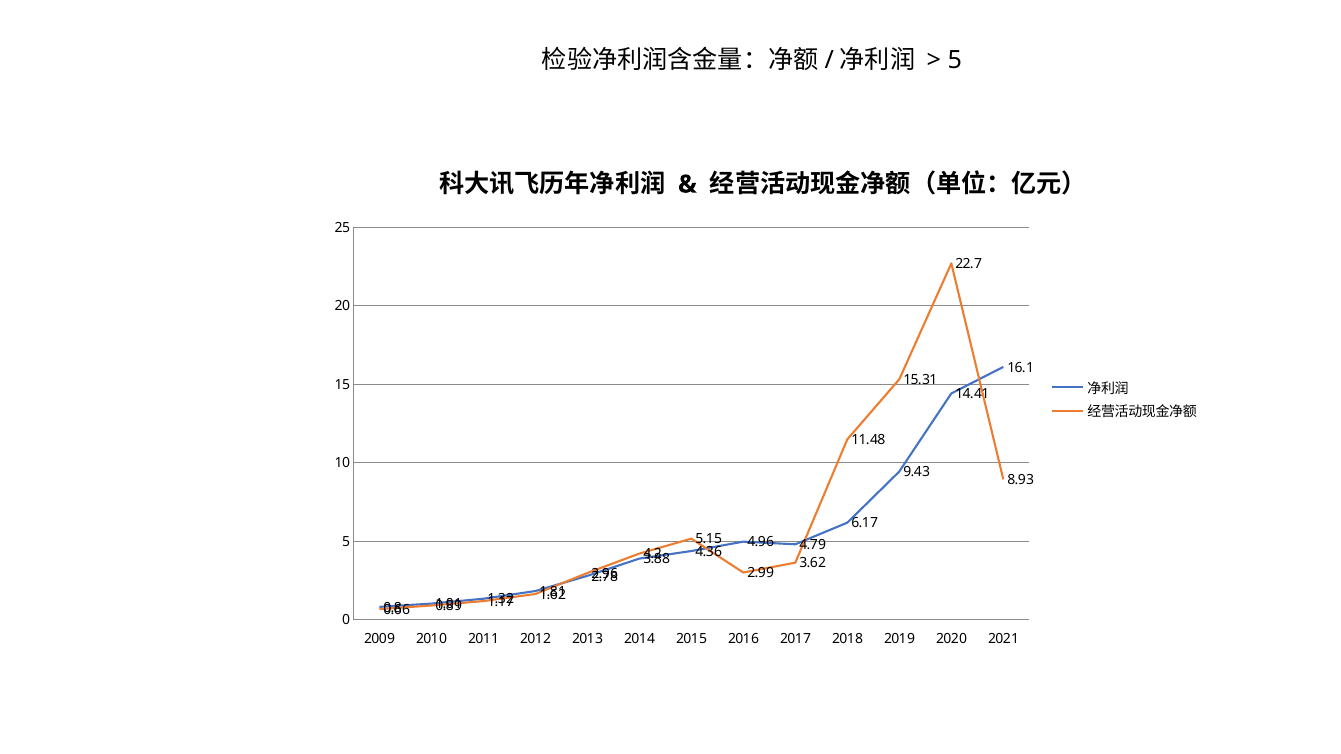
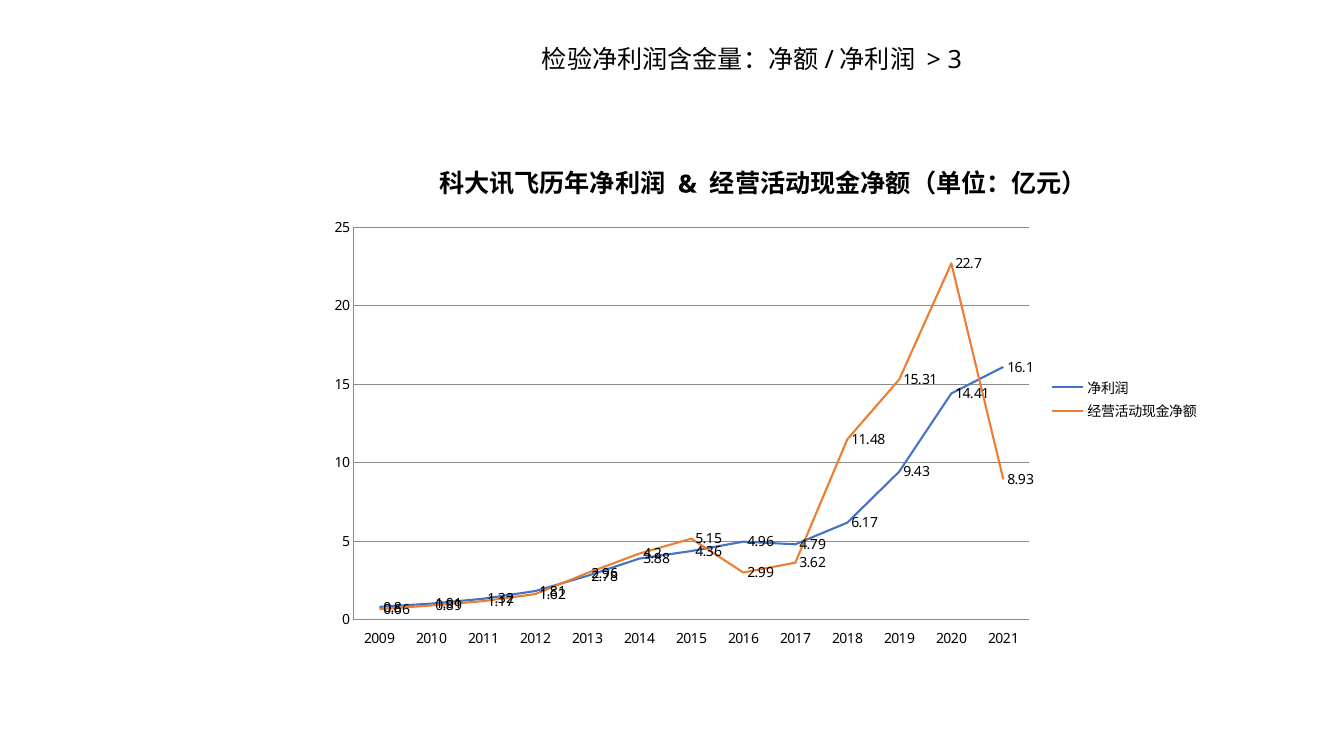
5 at (955, 60): 5 -> 3
